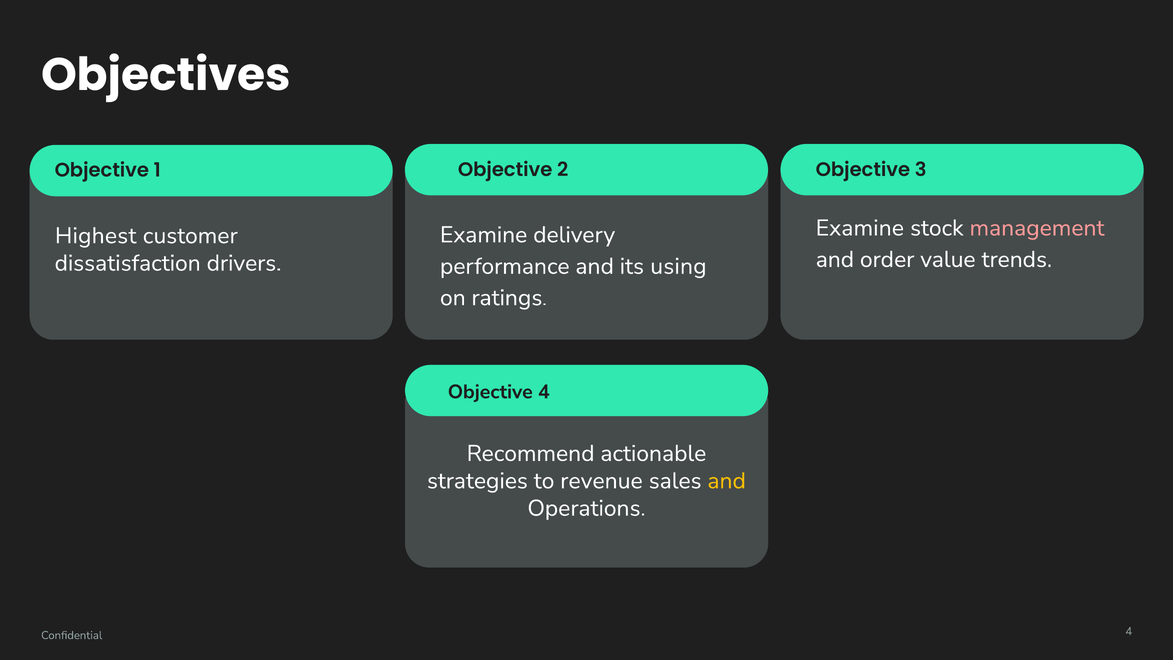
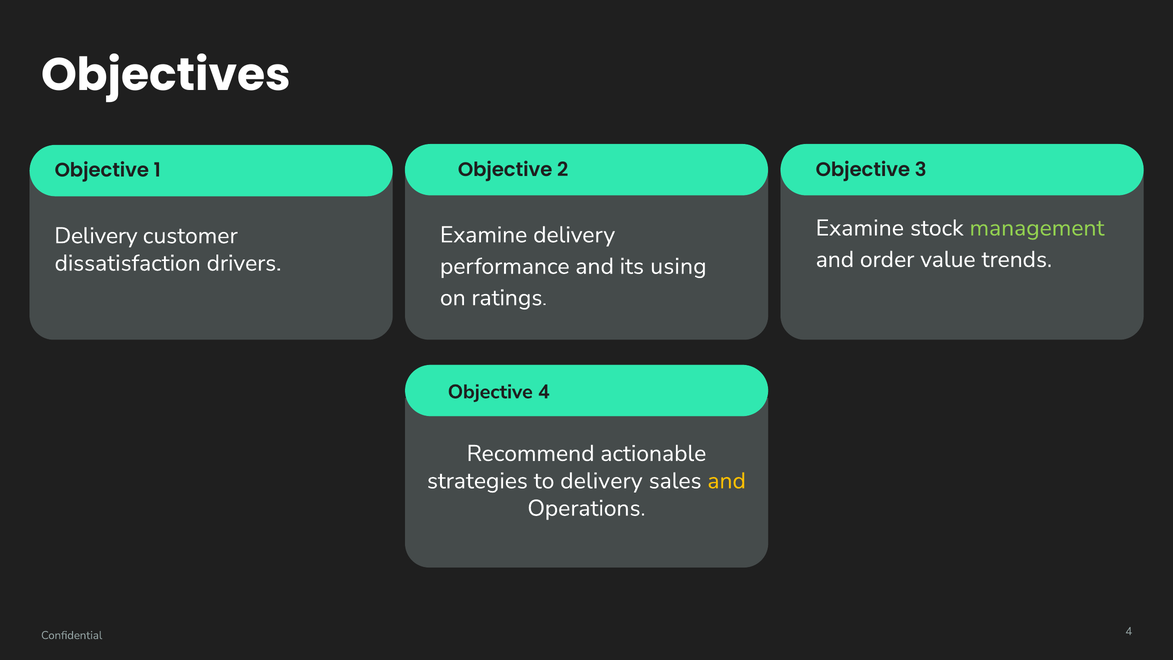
management colour: pink -> light green
Highest at (96, 236): Highest -> Delivery
to revenue: revenue -> delivery
